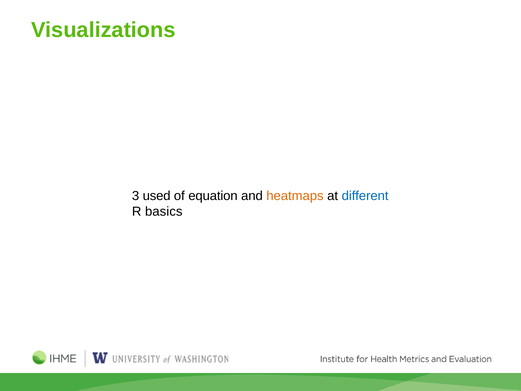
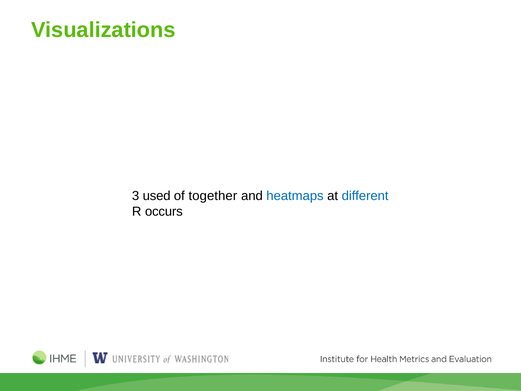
equation: equation -> together
heatmaps colour: orange -> blue
basics: basics -> occurs
